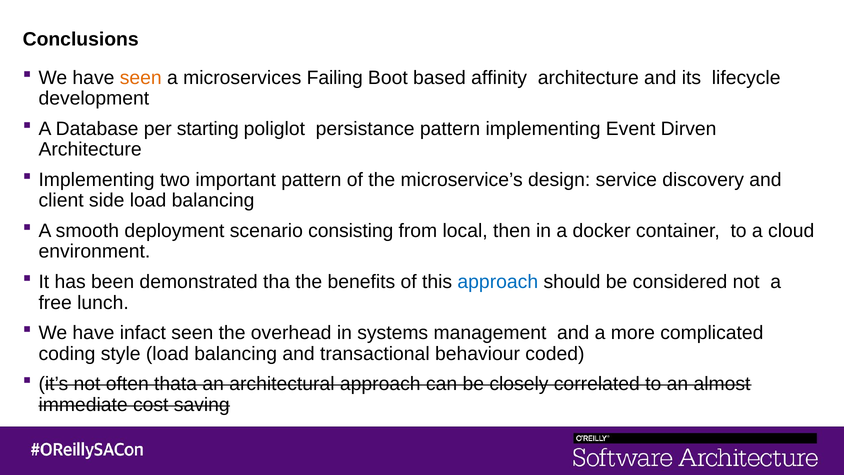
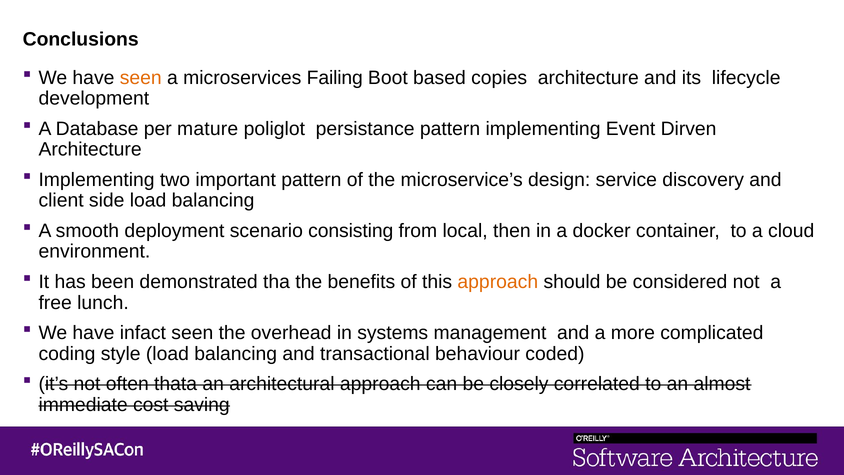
affinity: affinity -> copies
starting: starting -> mature
approach at (498, 282) colour: blue -> orange
